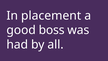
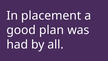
boss: boss -> plan
